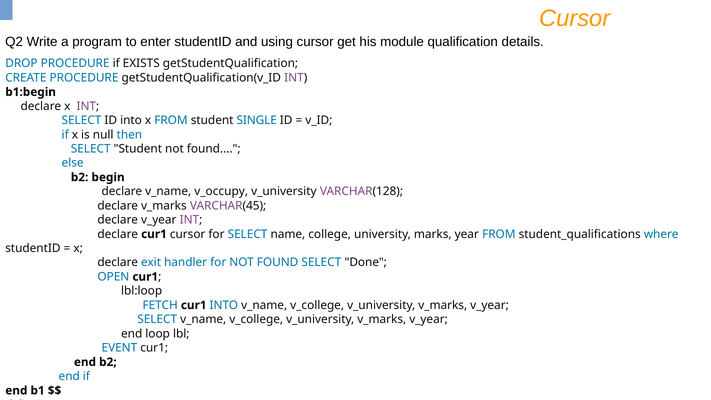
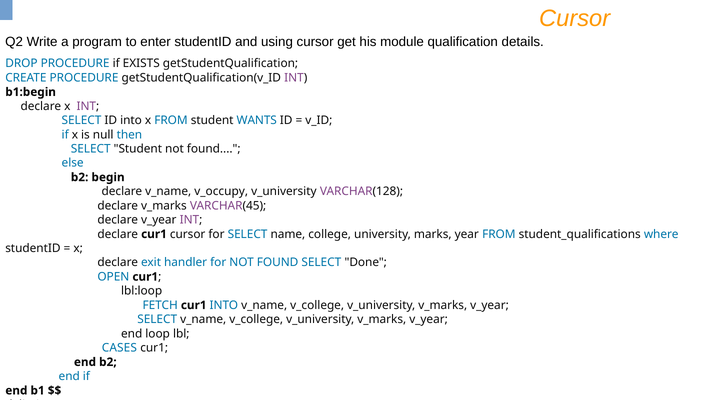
SINGLE: SINGLE -> WANTS
EVENT: EVENT -> CASES
